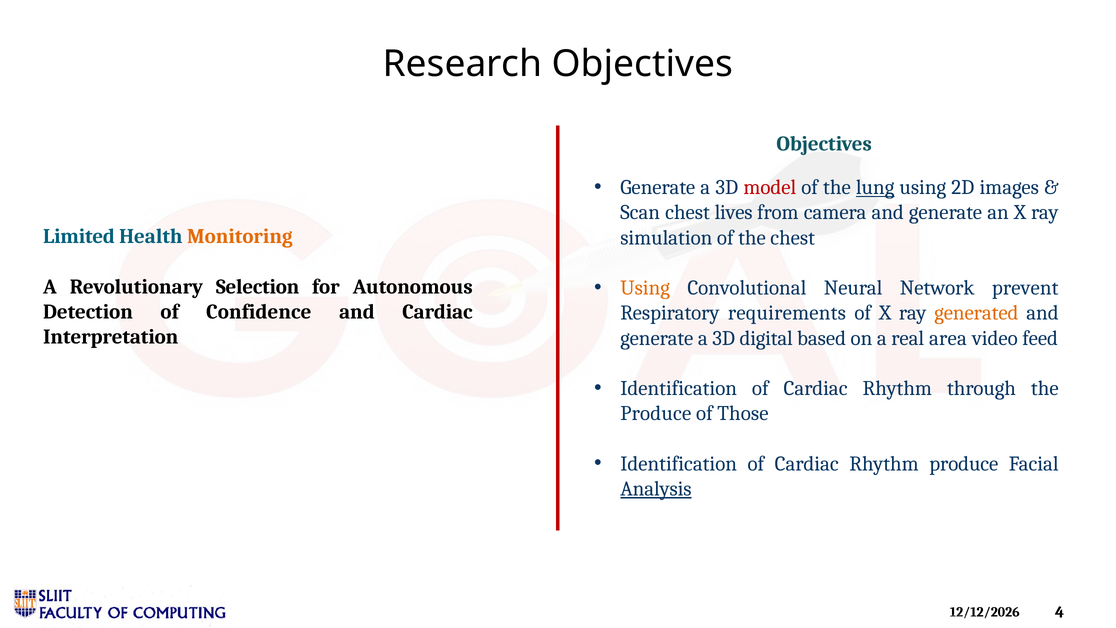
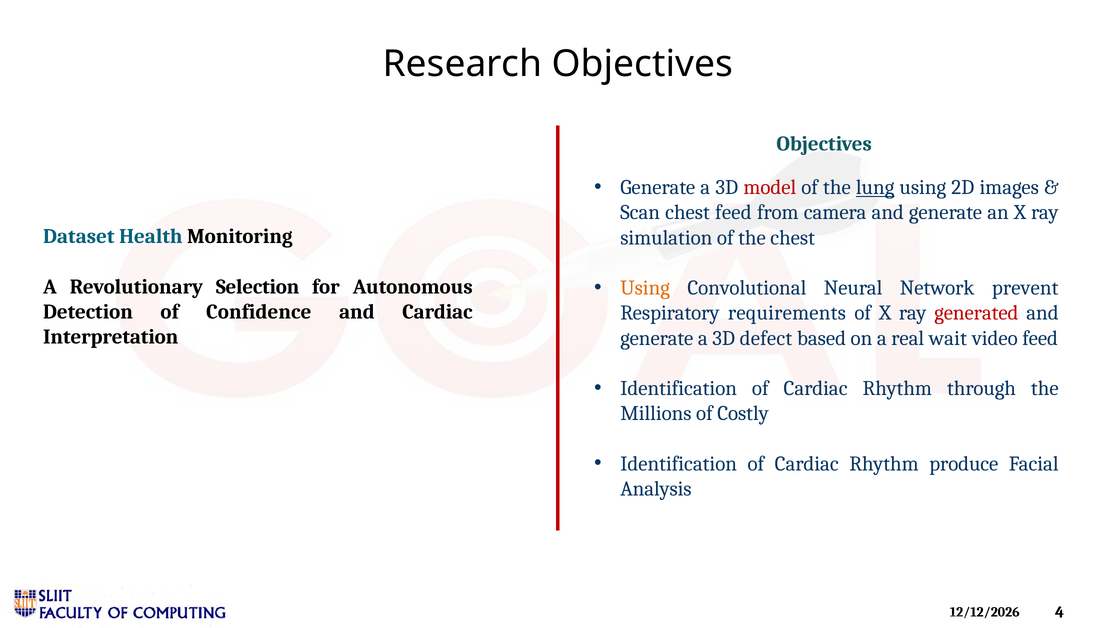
chest lives: lives -> feed
Limited: Limited -> Dataset
Monitoring colour: orange -> black
generated colour: orange -> red
digital: digital -> defect
area: area -> wait
Produce at (656, 413): Produce -> Millions
Those: Those -> Costly
Analysis underline: present -> none
